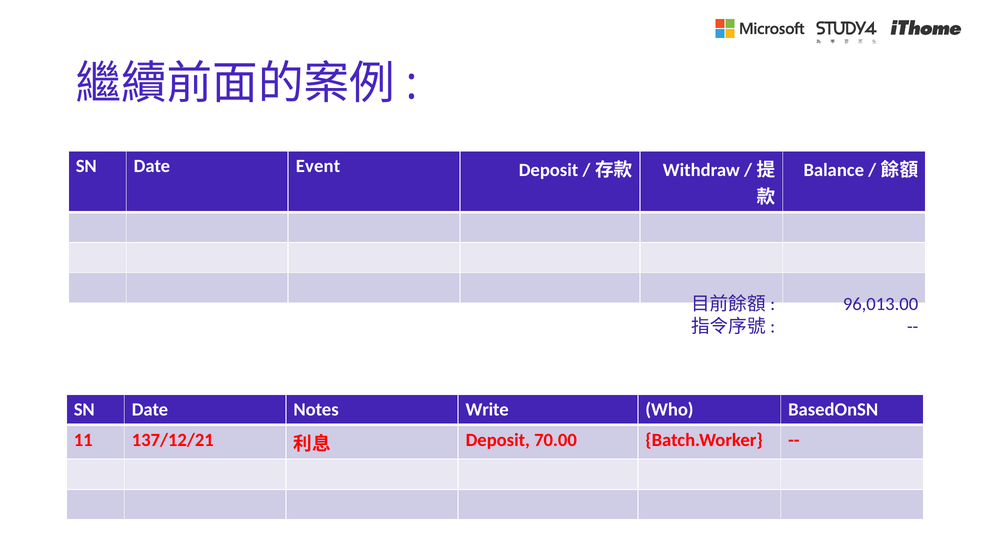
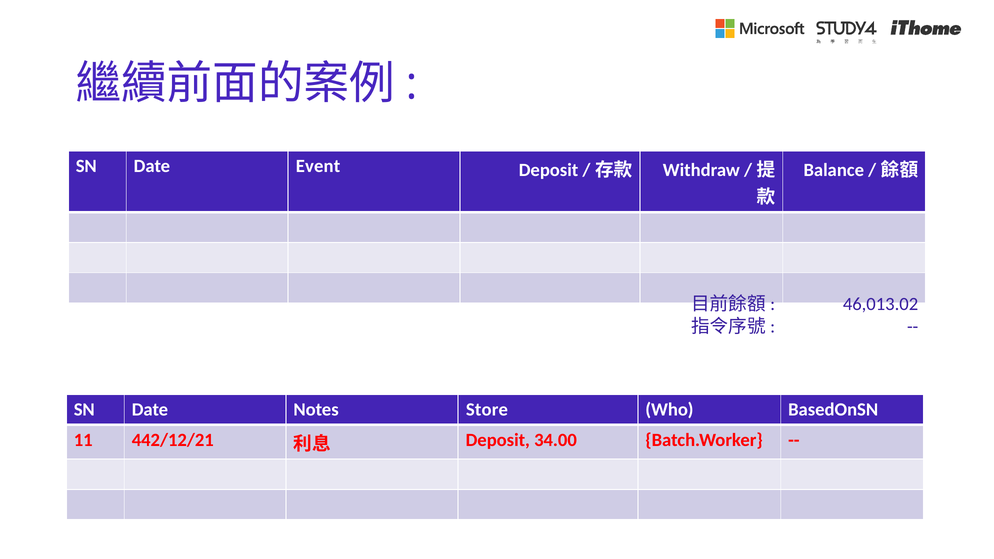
96,013.00: 96,013.00 -> 46,013.02
Write: Write -> Store
137/12/21: 137/12/21 -> 442/12/21
70.00: 70.00 -> 34.00
